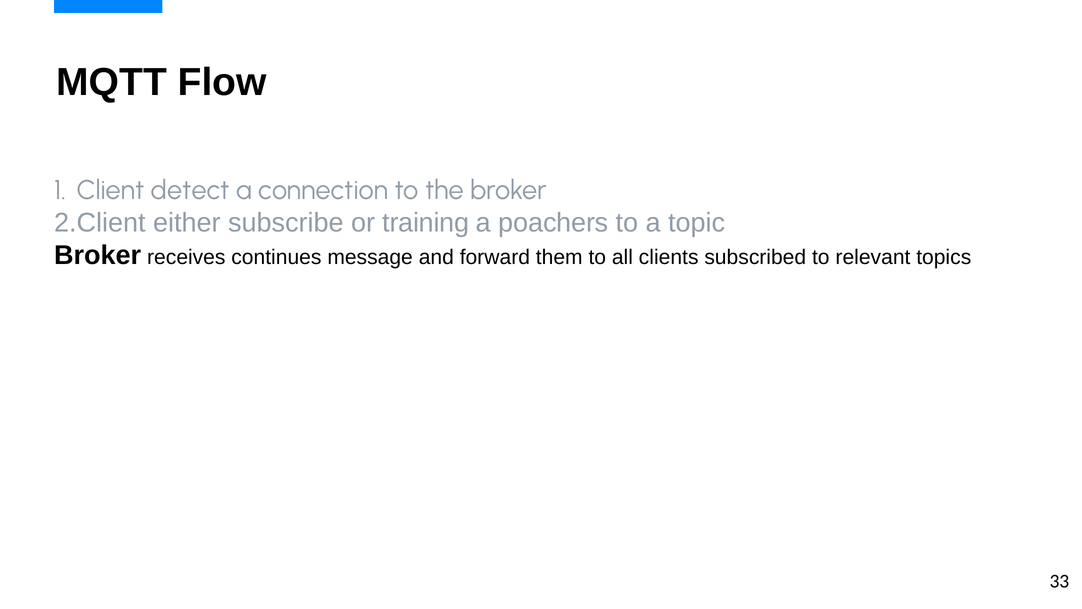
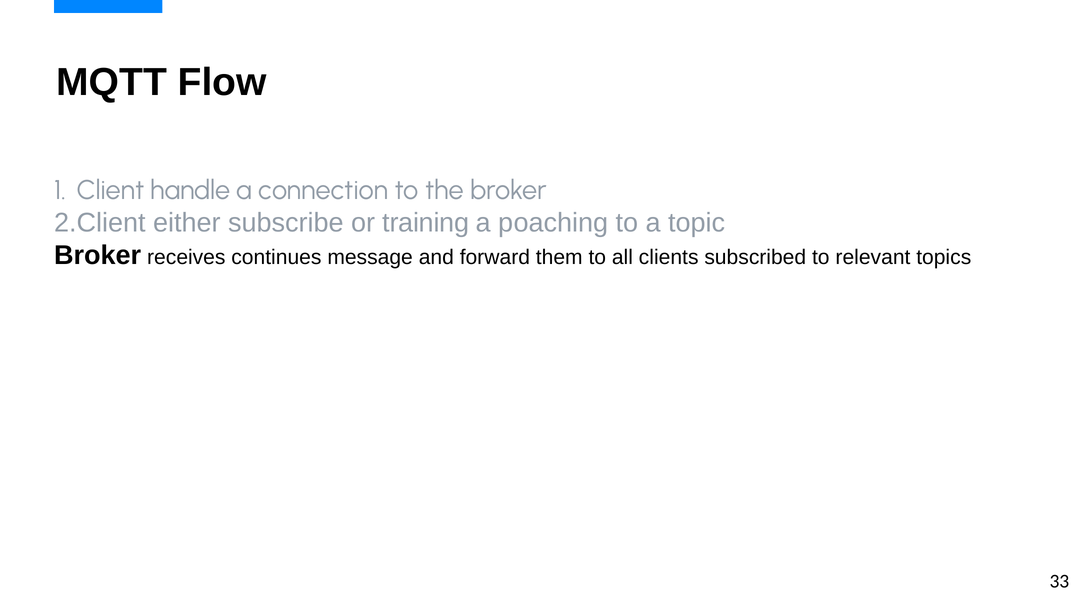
detect: detect -> handle
poachers: poachers -> poaching
